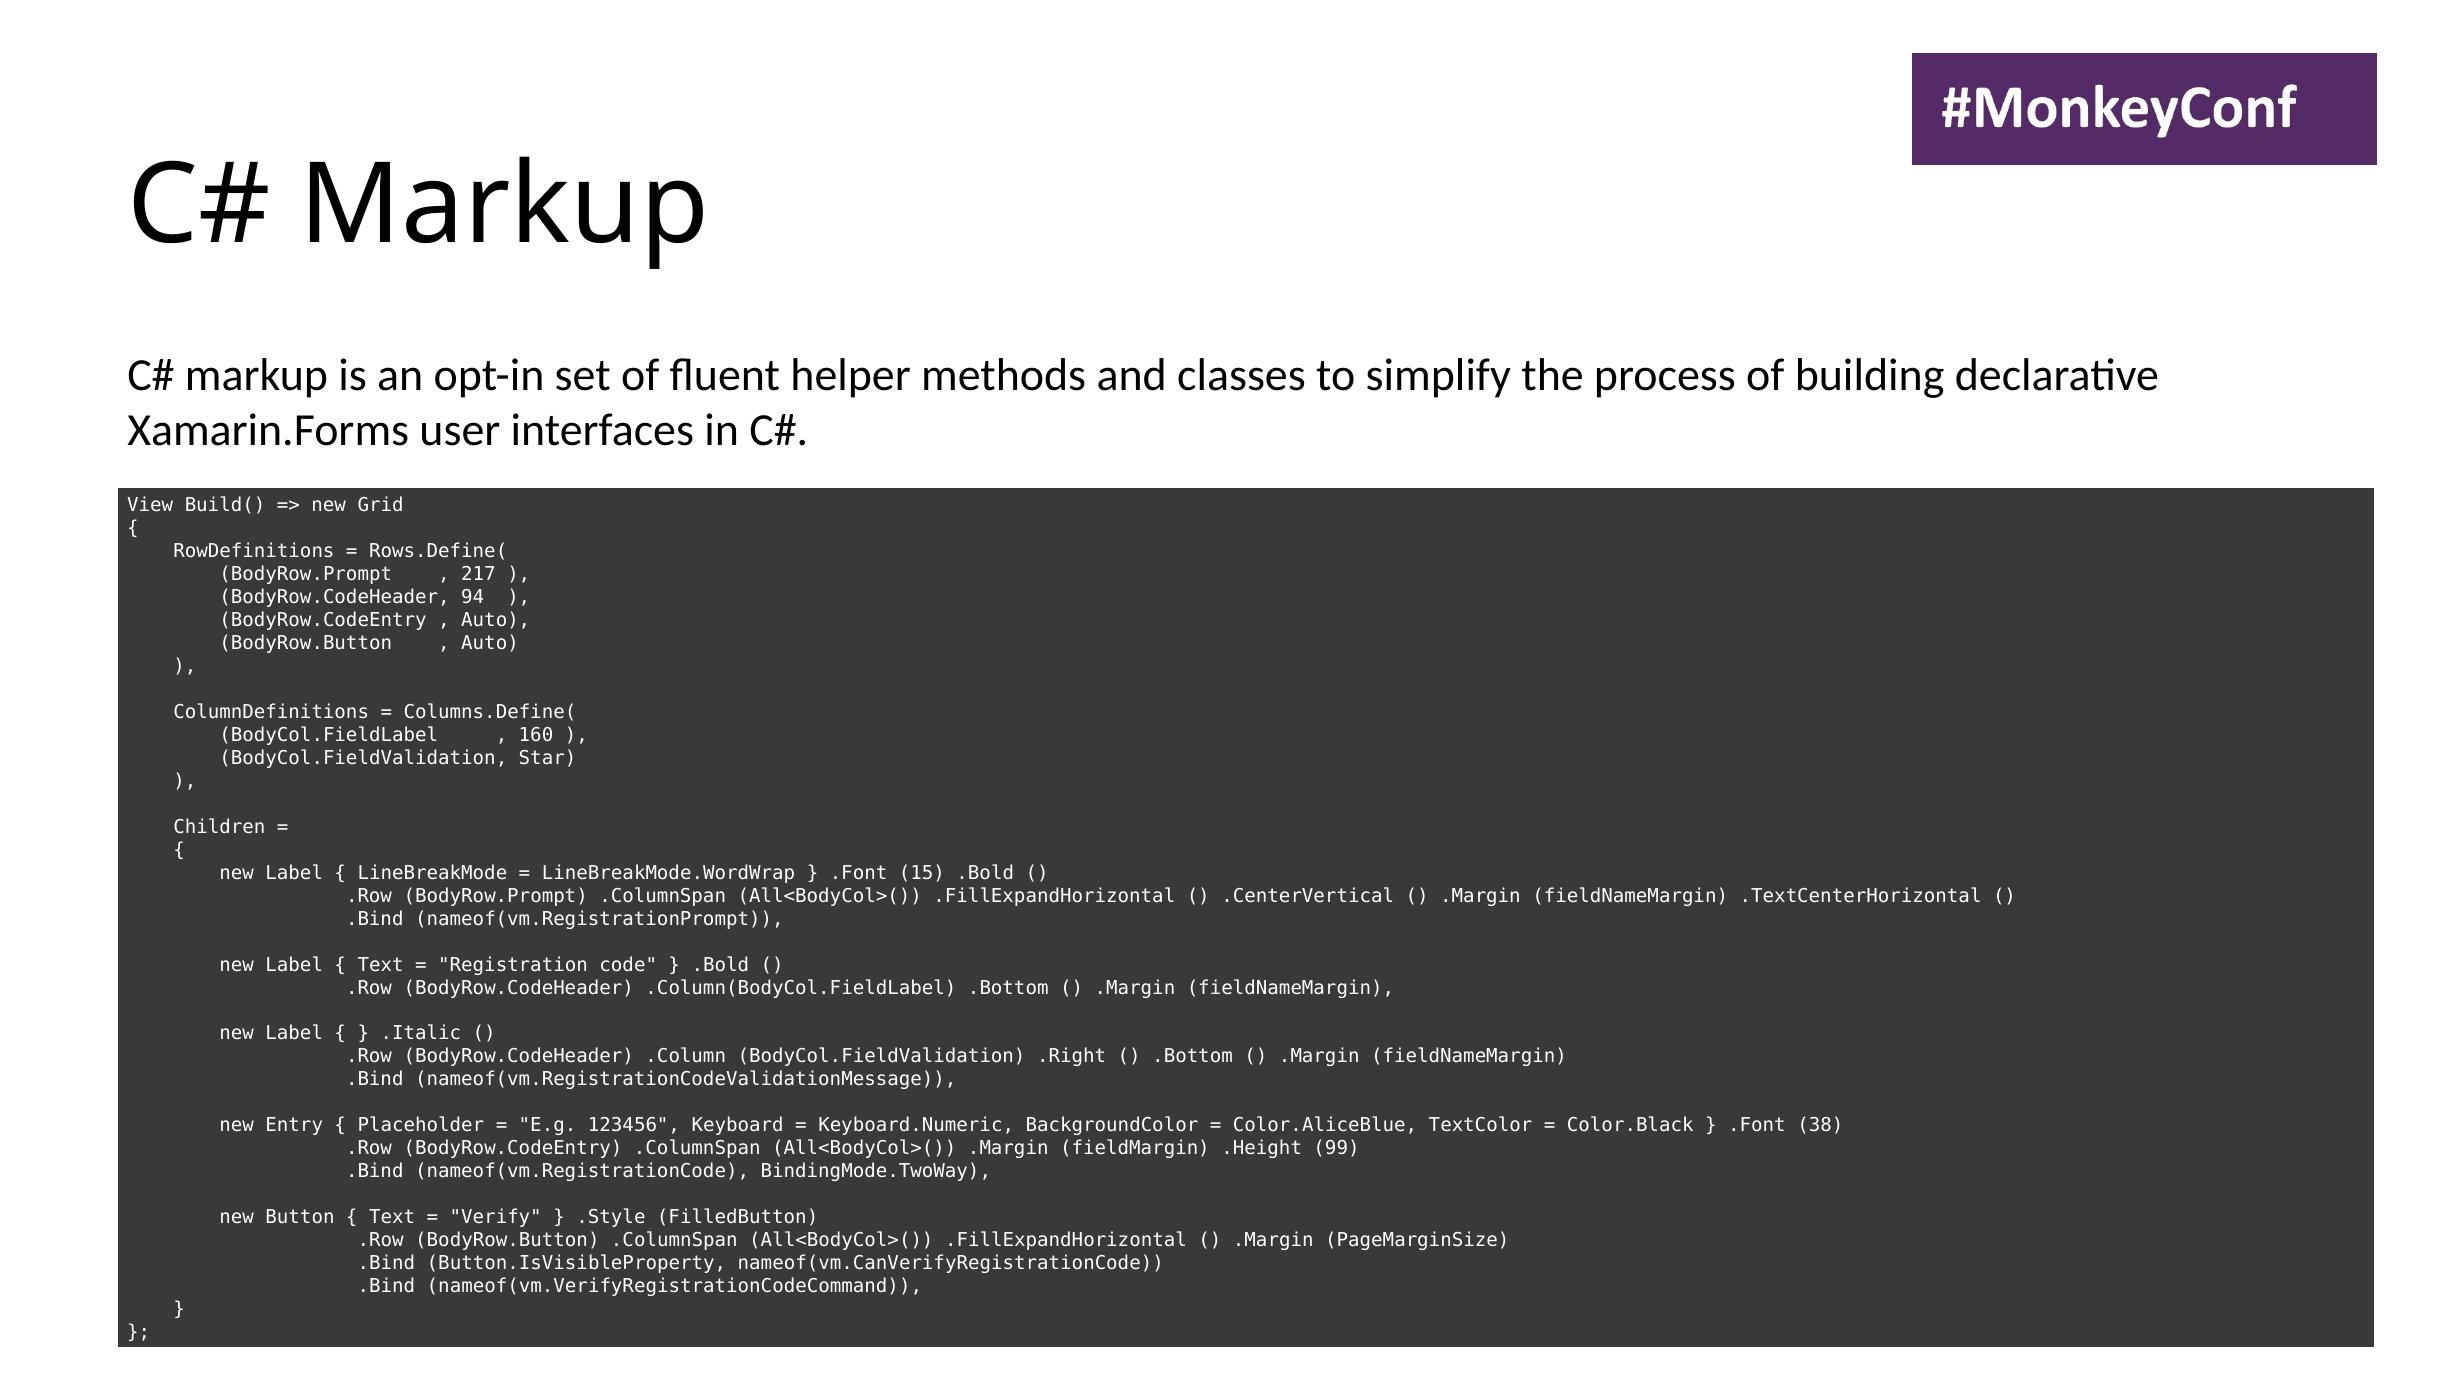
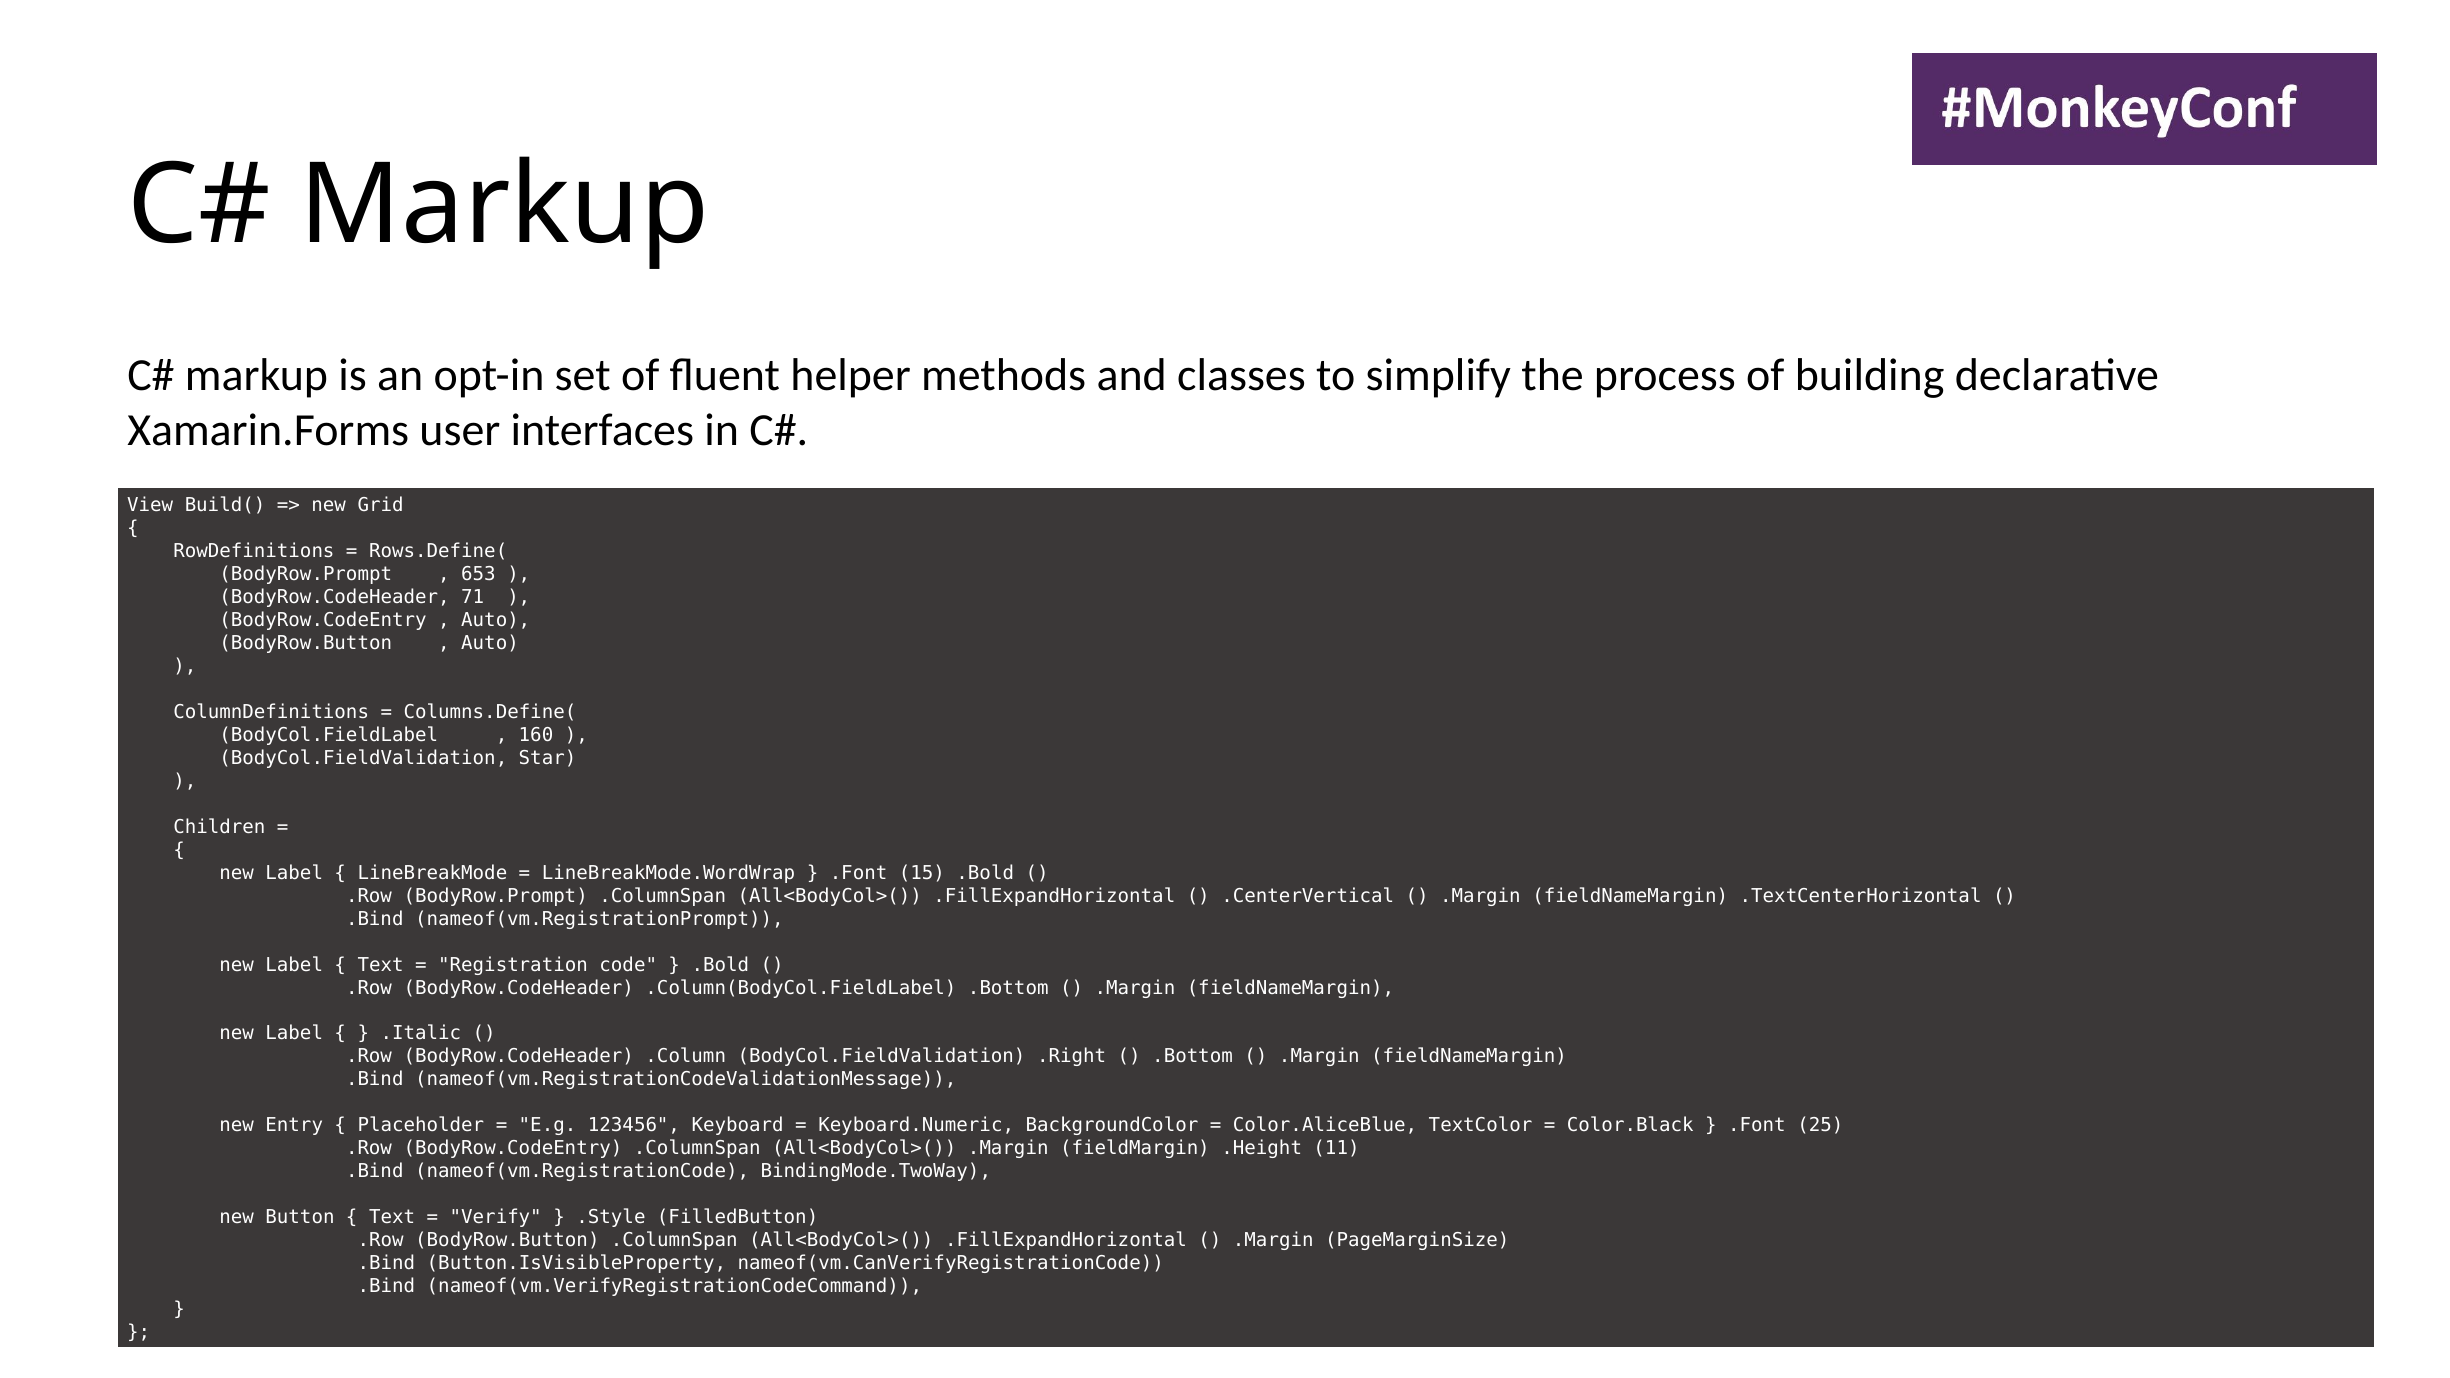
217: 217 -> 653
94: 94 -> 71
38: 38 -> 25
99: 99 -> 11
